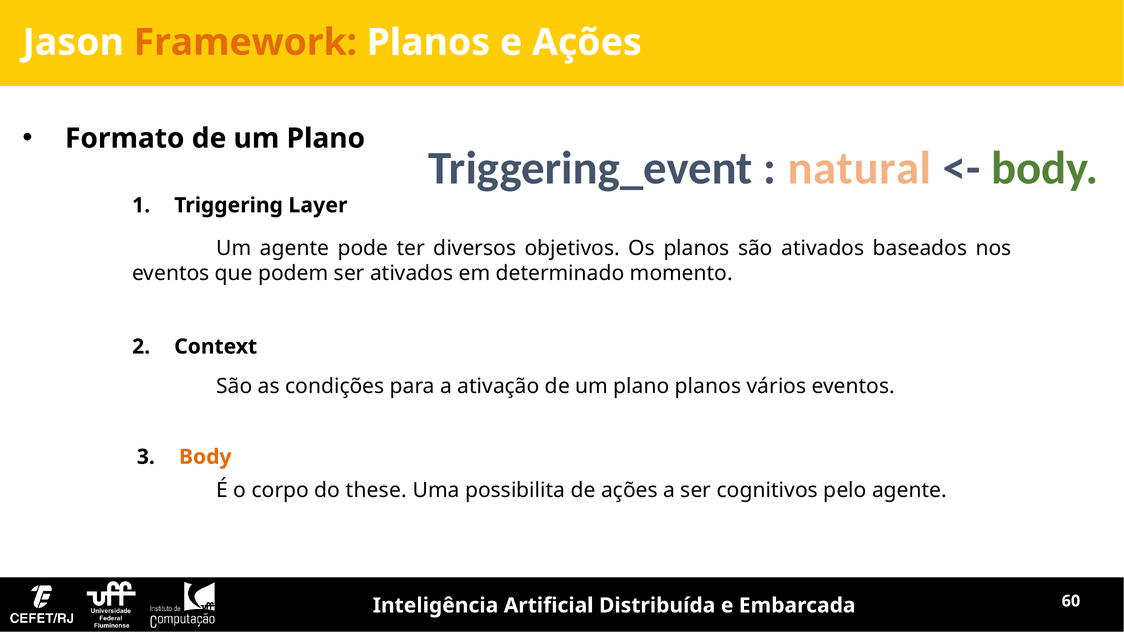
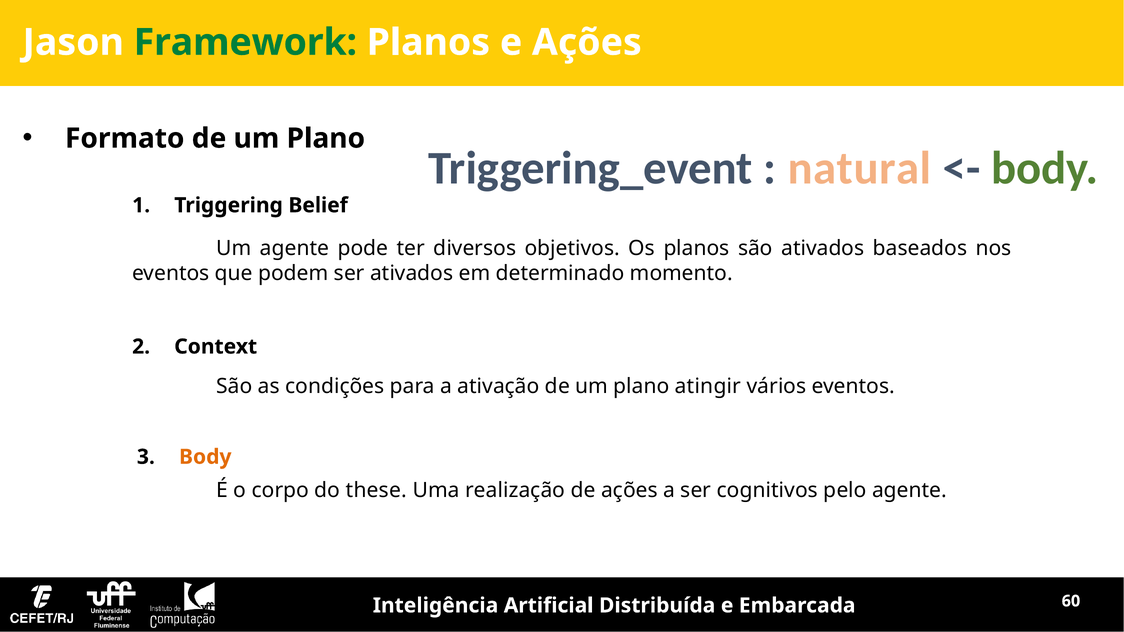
Framework colour: orange -> green
Layer: Layer -> Belief
plano planos: planos -> atingir
possibilita: possibilita -> realização
